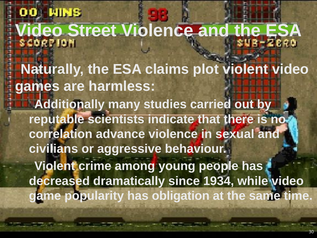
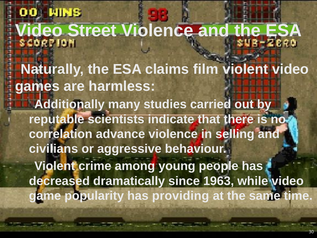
plot: plot -> film
sexual: sexual -> selling
1934: 1934 -> 1963
obligation: obligation -> providing
